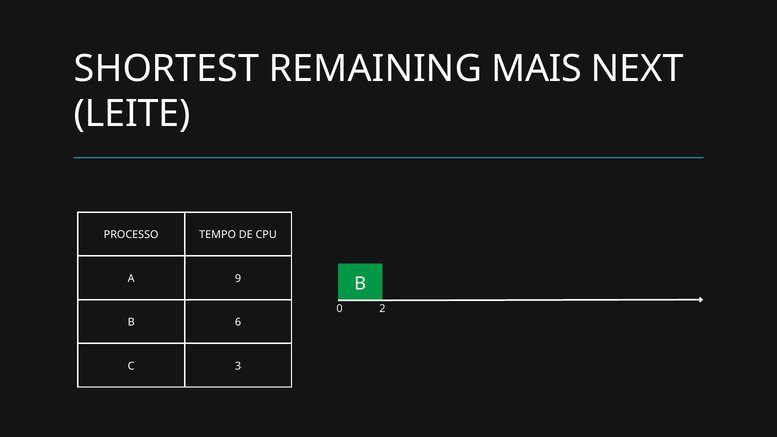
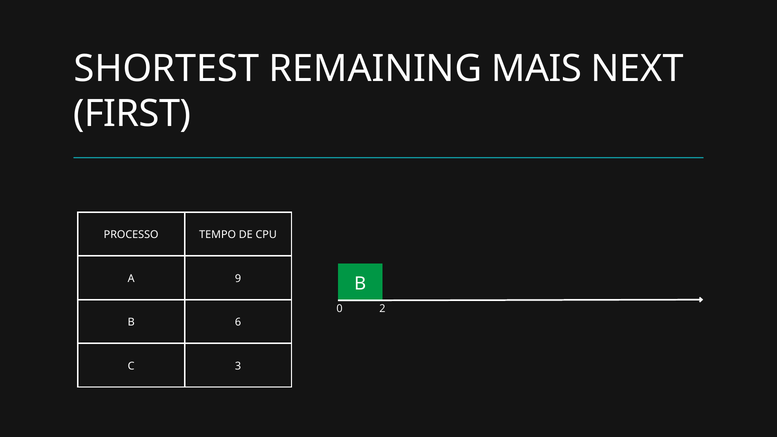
LEITE: LEITE -> FIRST
